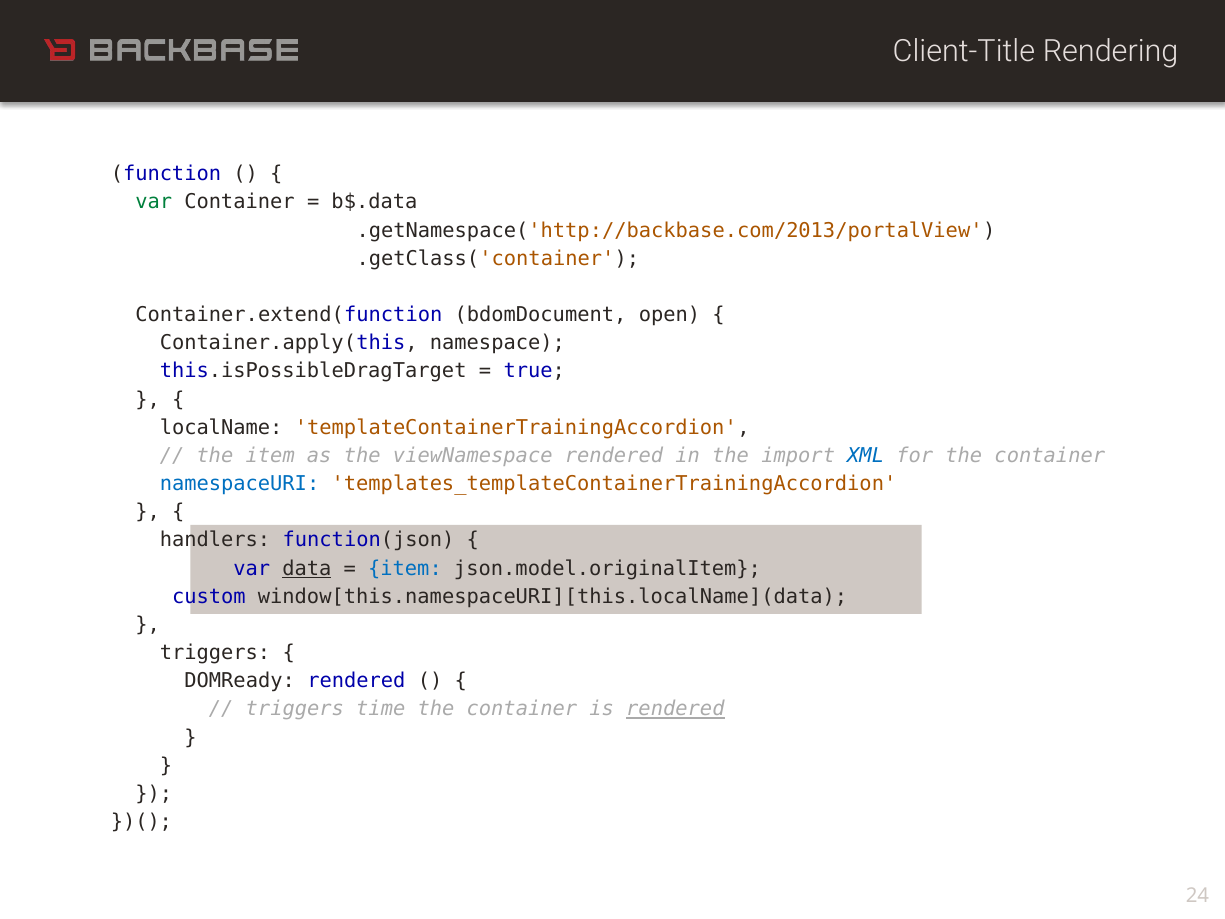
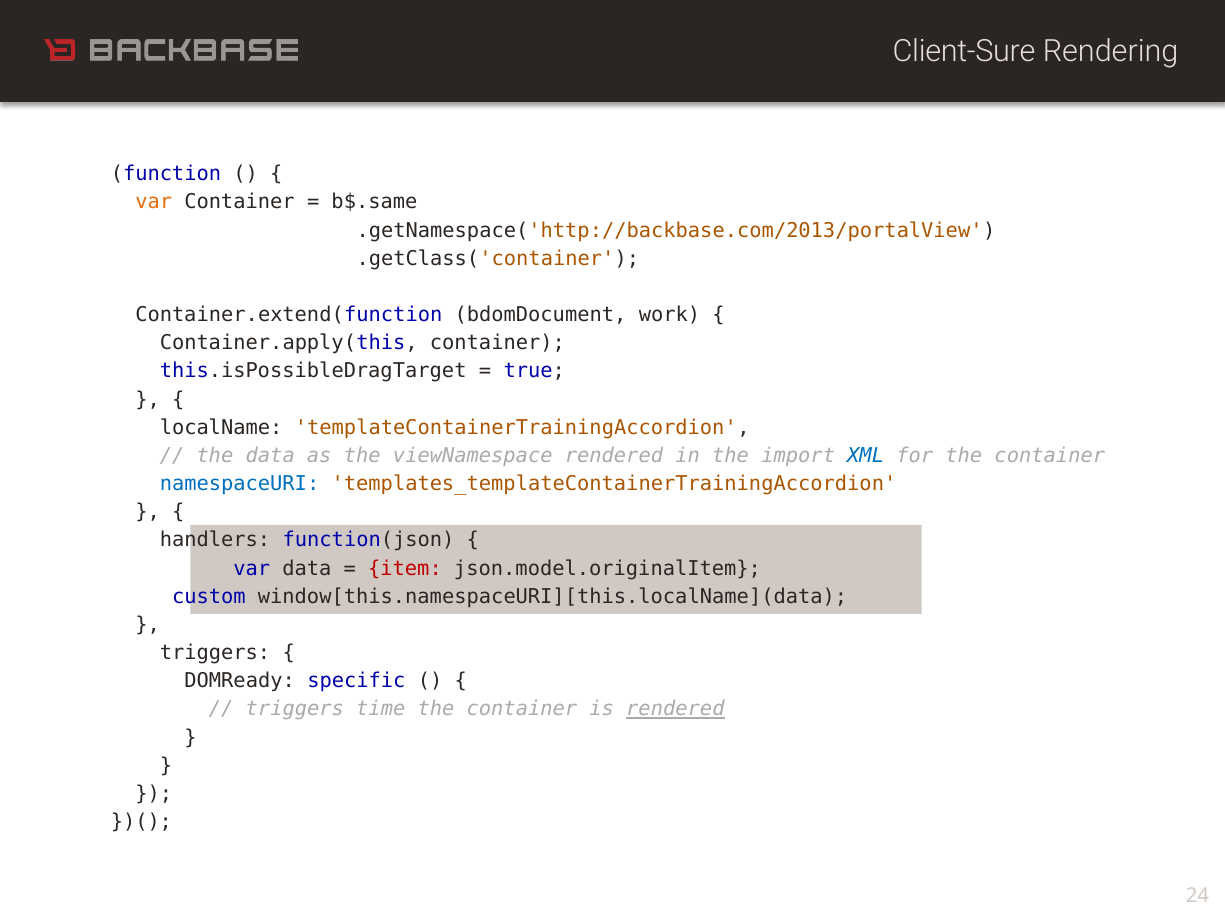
Client-Title: Client-Title -> Client-Sure
var at (154, 202) colour: green -> orange
b$.data: b$.data -> b$.same
open: open -> work
Container.apply(this namespace: namespace -> container
the item: item -> data
data at (307, 568) underline: present -> none
item at (405, 568) colour: blue -> red
DOMReady rendered: rendered -> specific
